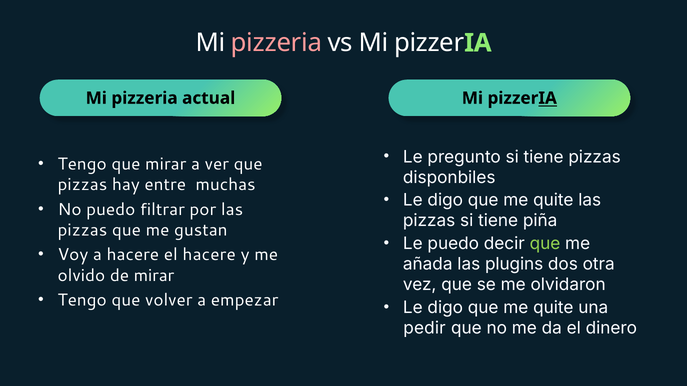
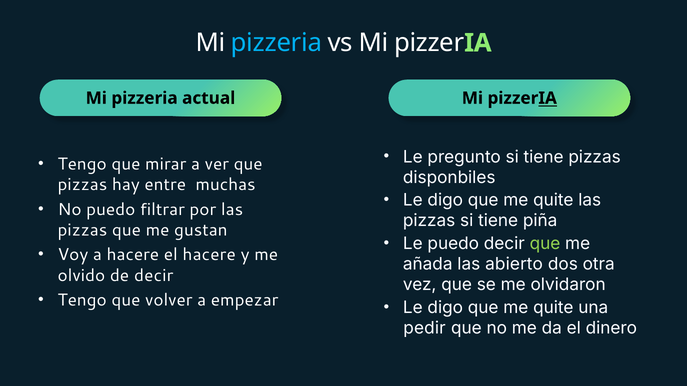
pizzeria at (276, 43) colour: pink -> light blue
plugins: plugins -> abierto
de mirar: mirar -> decir
